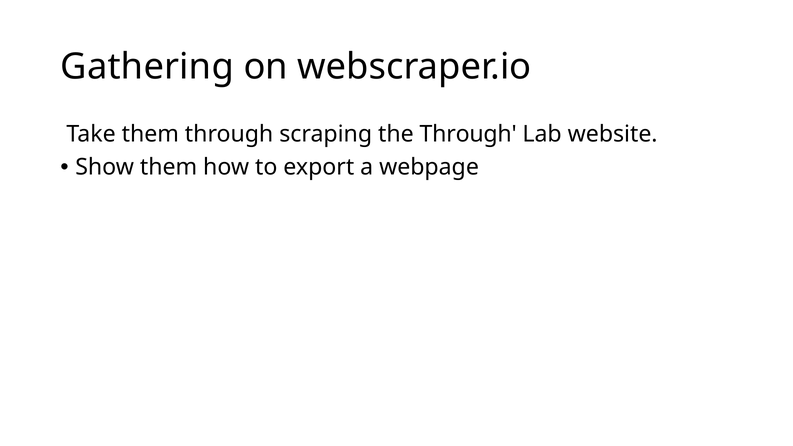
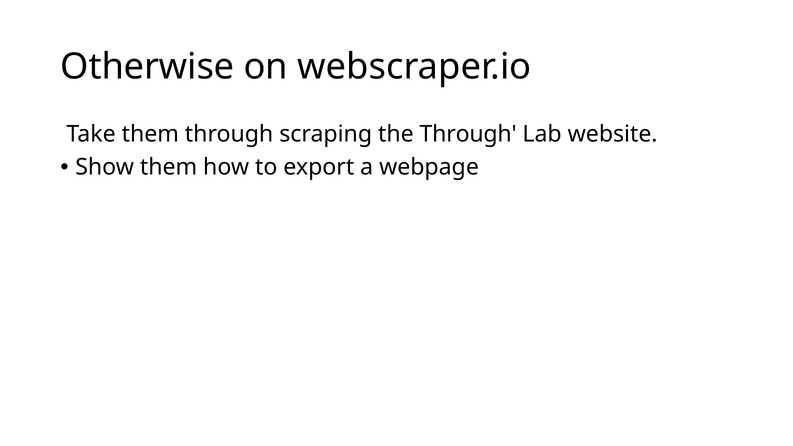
Gathering: Gathering -> Otherwise
